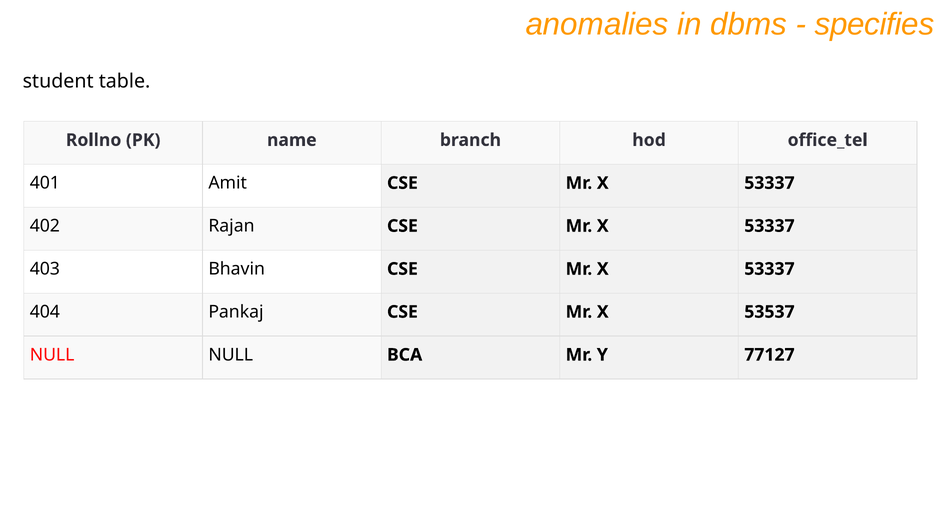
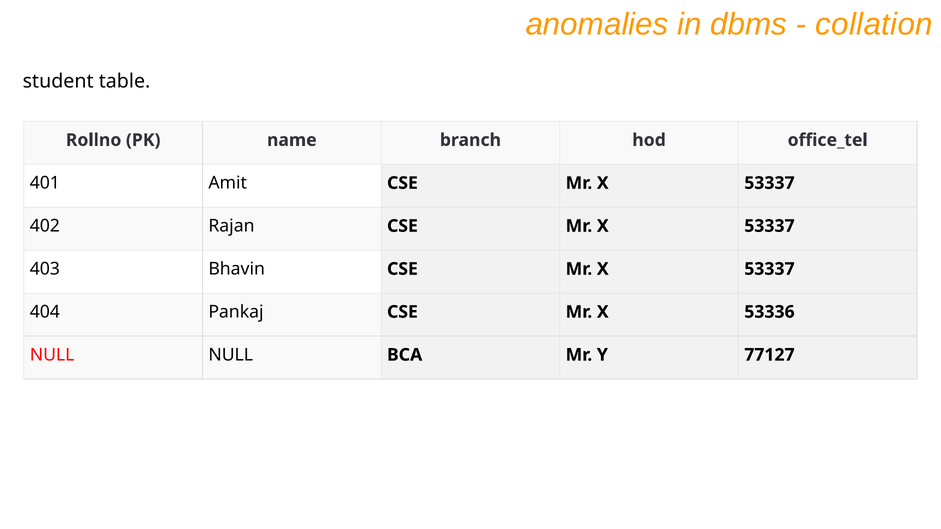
specifies: specifies -> collation
53537: 53537 -> 53336
